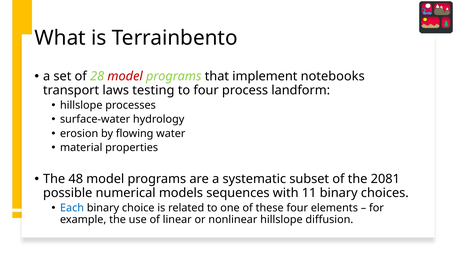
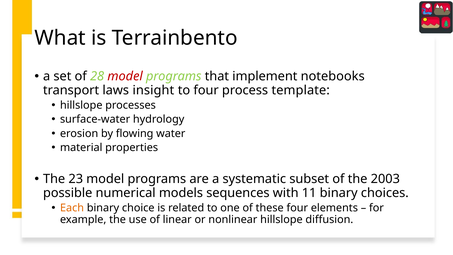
testing: testing -> insight
landform: landform -> template
48: 48 -> 23
2081: 2081 -> 2003
Each colour: blue -> orange
